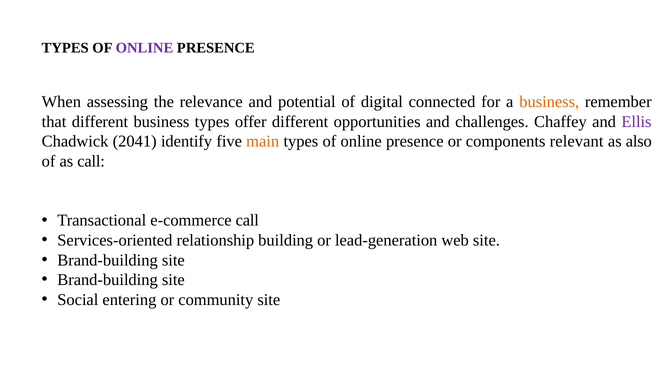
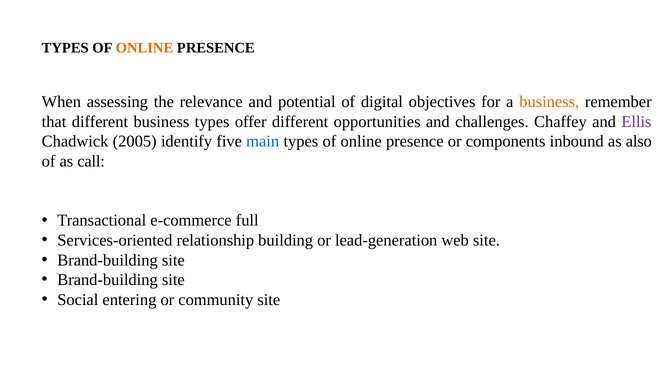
ONLINE at (144, 48) colour: purple -> orange
connected: connected -> objectives
2041: 2041 -> 2005
main colour: orange -> blue
relevant: relevant -> inbound
e-commerce call: call -> full
